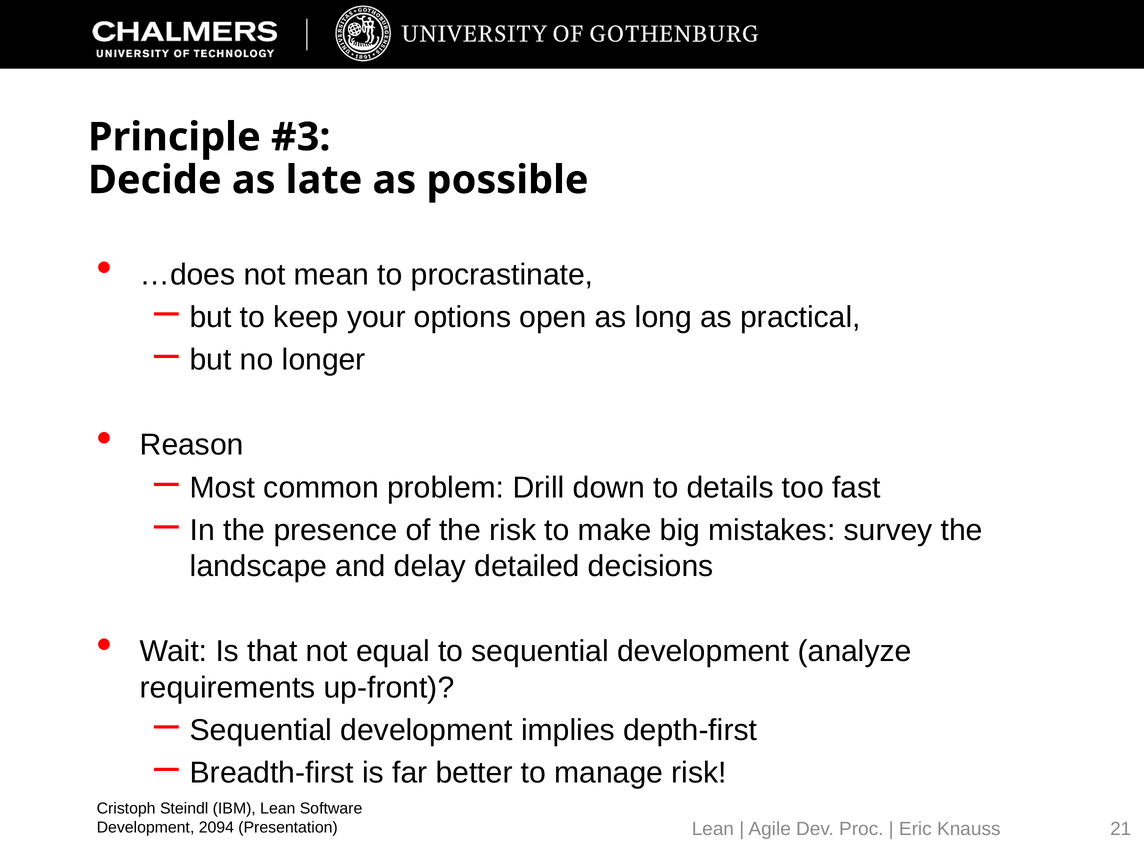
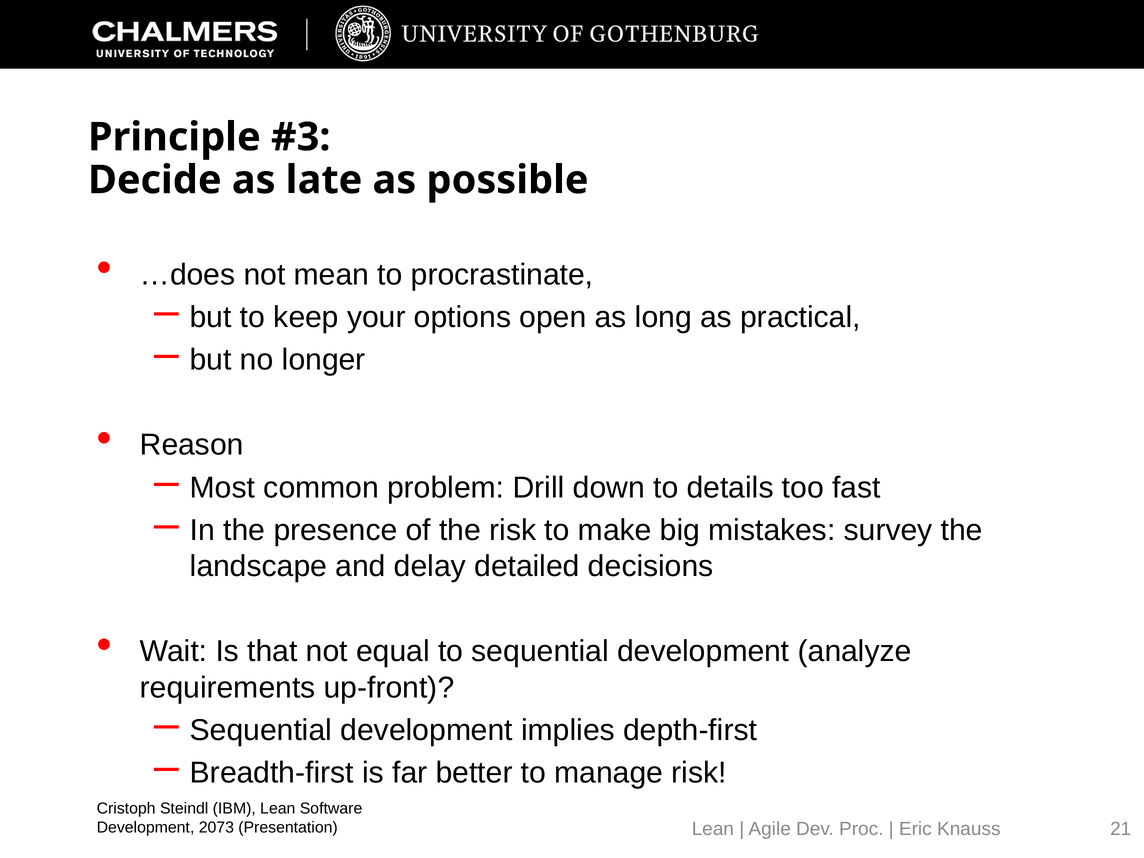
2094: 2094 -> 2073
